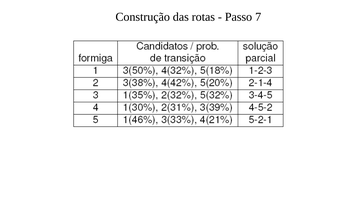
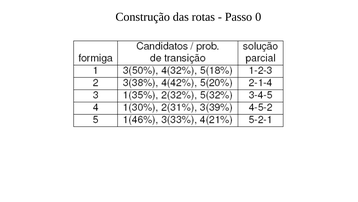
7: 7 -> 0
